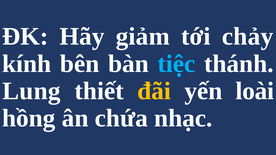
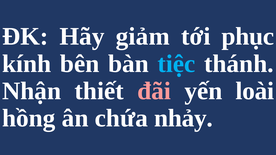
chảy: chảy -> phục
Lung: Lung -> Nhận
đãi colour: yellow -> pink
nhạc: nhạc -> nhảy
